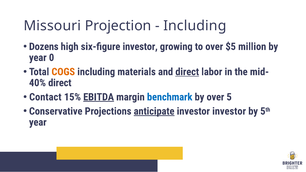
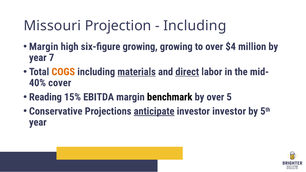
Dozens at (44, 47): Dozens -> Margin
six-figure investor: investor -> growing
$5: $5 -> $4
0: 0 -> 7
materials underline: none -> present
direct at (60, 83): direct -> cover
Contact: Contact -> Reading
EBITDA underline: present -> none
benchmark colour: blue -> black
